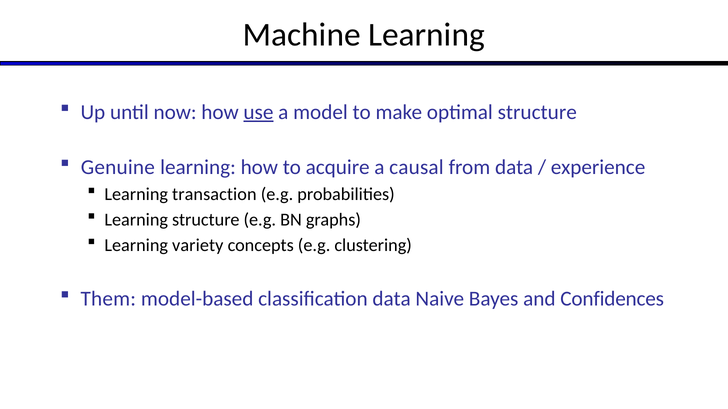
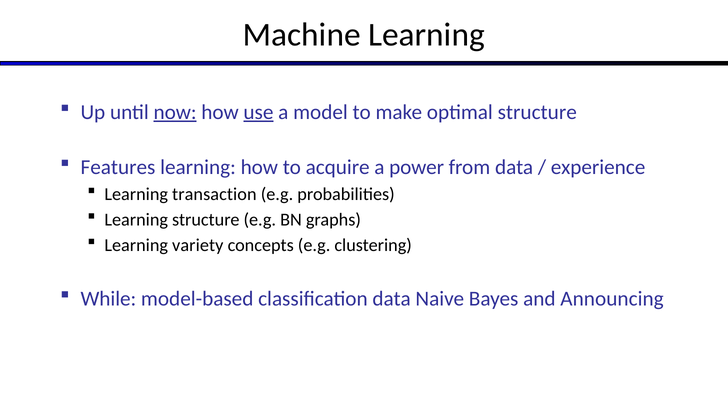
now underline: none -> present
Genuine: Genuine -> Features
causal: causal -> power
Them: Them -> While
Confidences: Confidences -> Announcing
